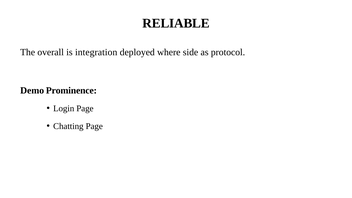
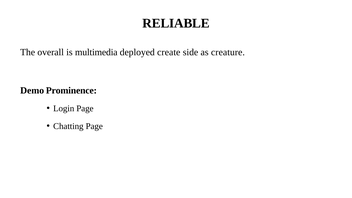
integration: integration -> multimedia
where: where -> create
protocol: protocol -> creature
